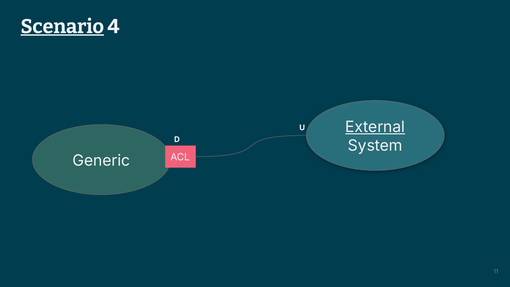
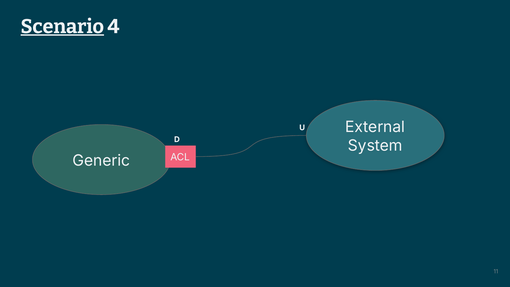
External underline: present -> none
